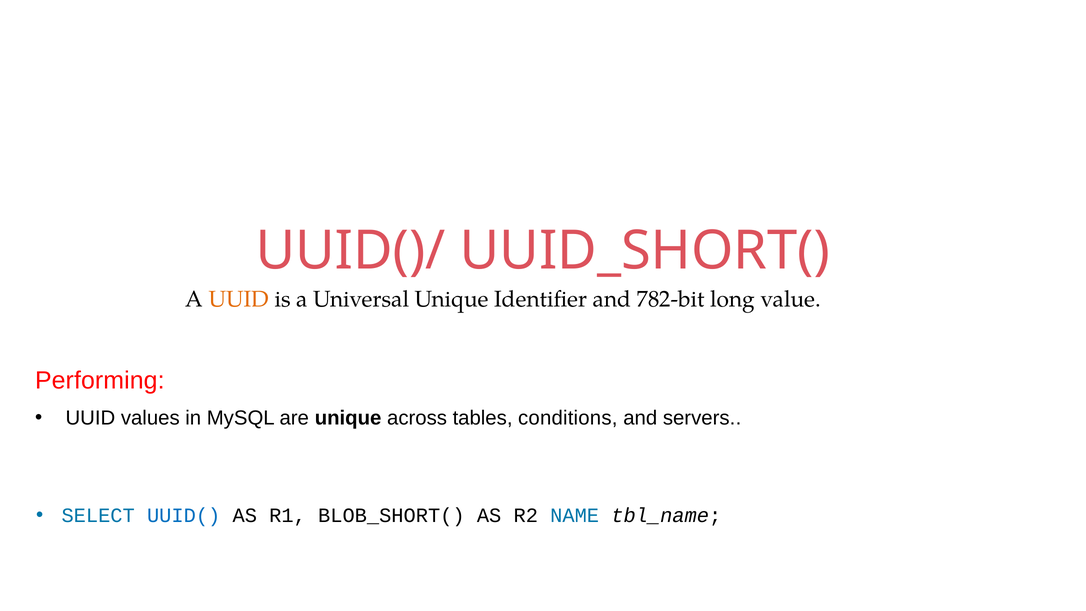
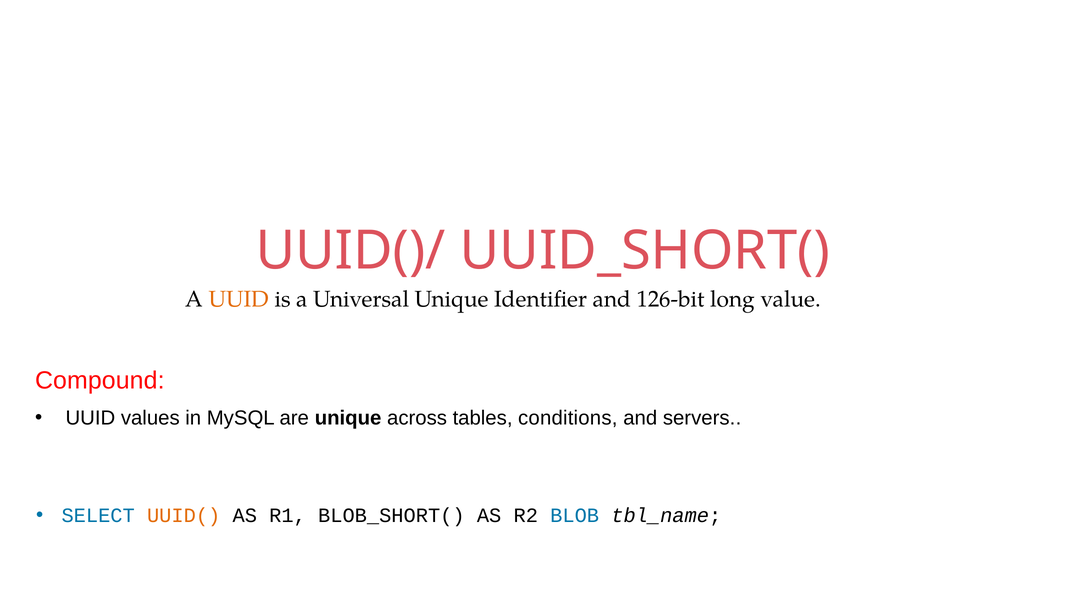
782-bit: 782-bit -> 126-bit
Performing: Performing -> Compound
UUID( colour: blue -> orange
NAME: NAME -> BLOB
